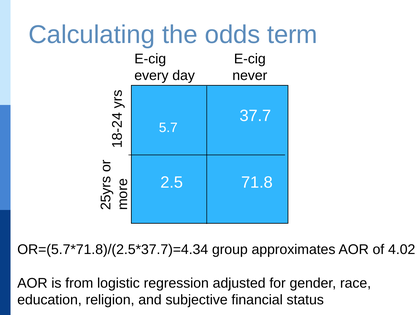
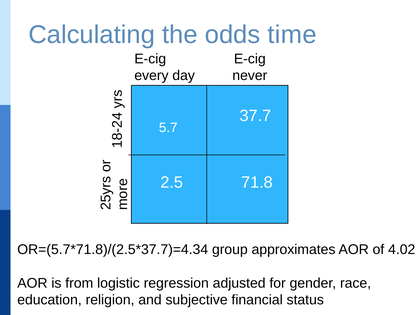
term: term -> time
